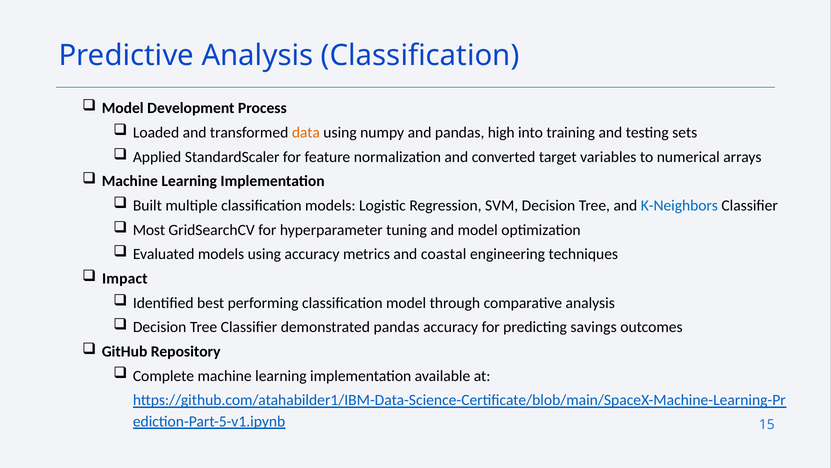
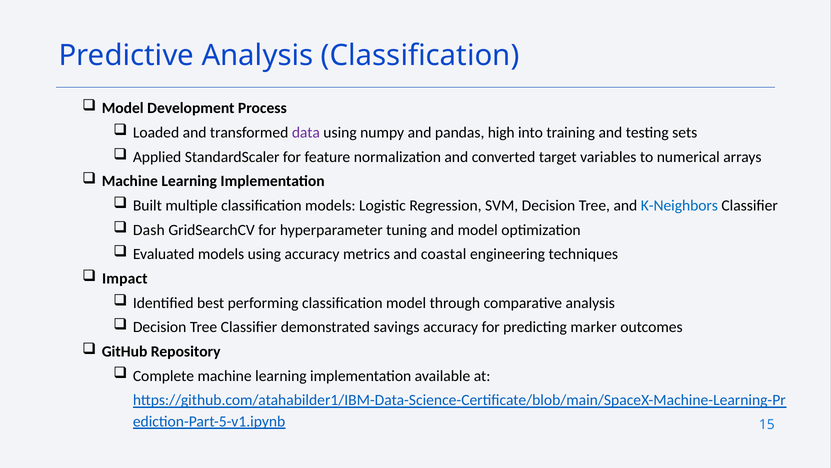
data colour: orange -> purple
Most: Most -> Dash
demonstrated pandas: pandas -> savings
savings: savings -> marker
